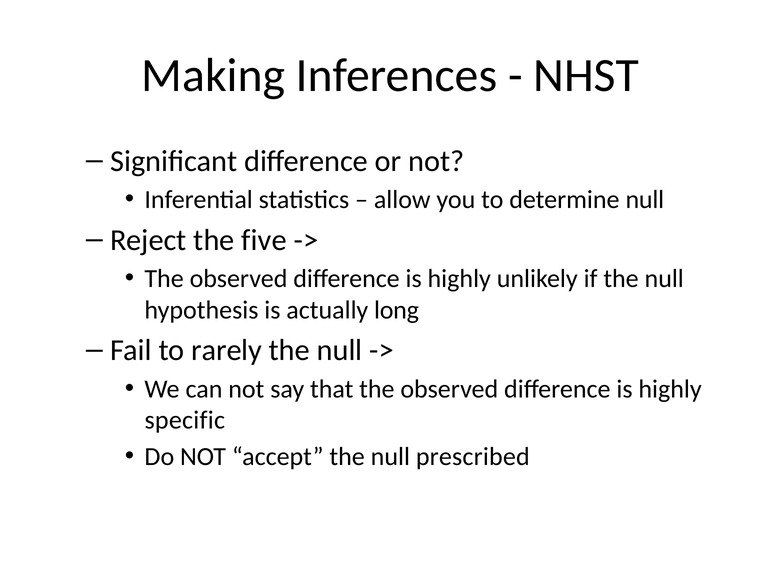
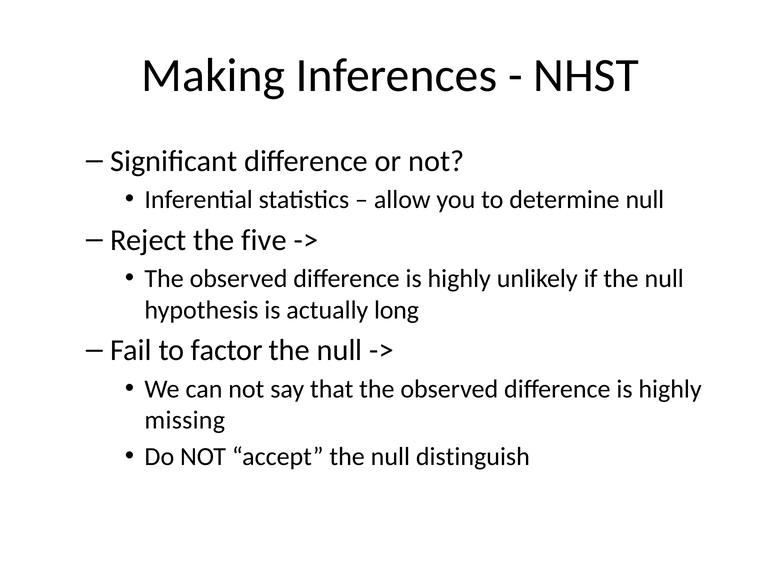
rarely: rarely -> factor
specific: specific -> missing
prescribed: prescribed -> distinguish
